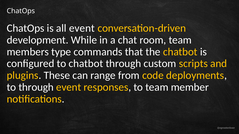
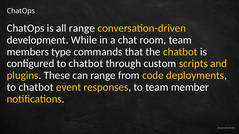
all event: event -> range
through at (36, 87): through -> chatbot
